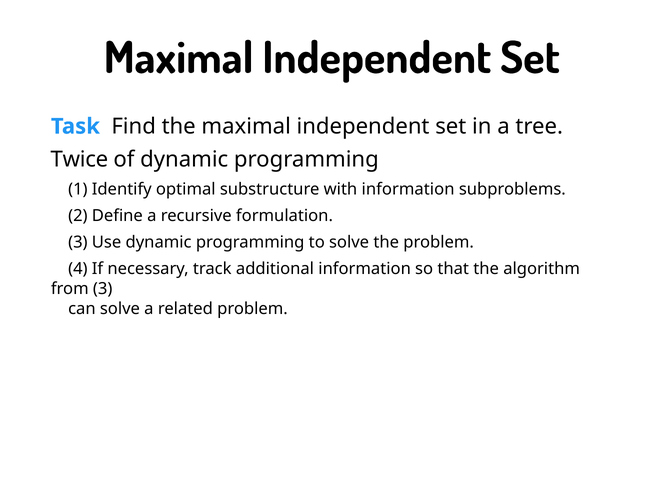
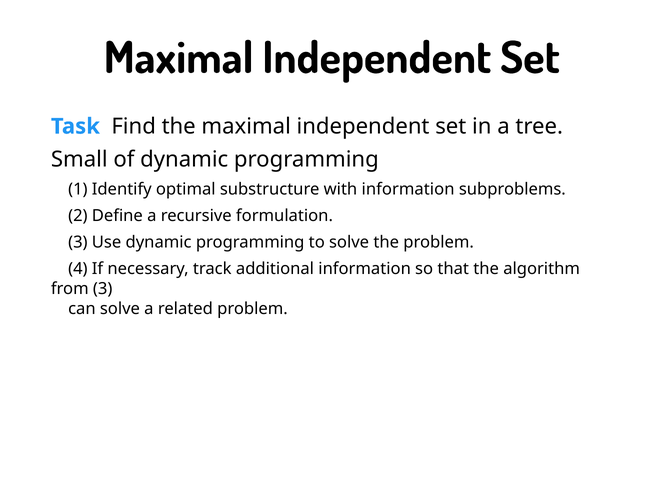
Twice: Twice -> Small
